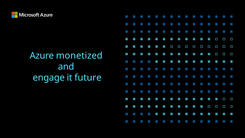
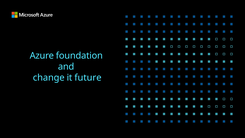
monetized: monetized -> foundation
engage: engage -> change
